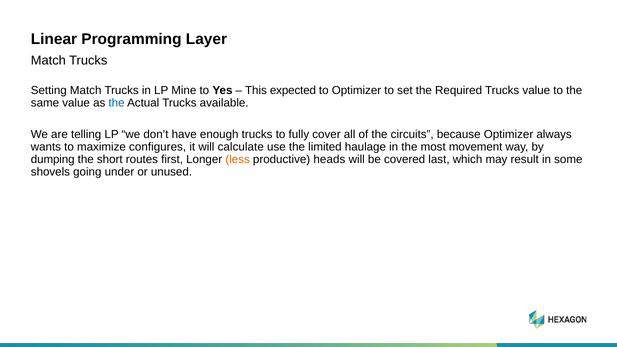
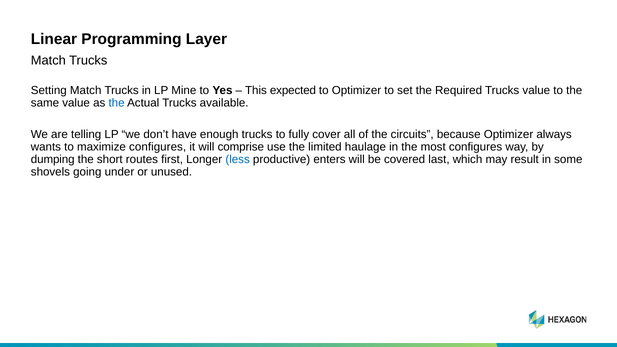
calculate: calculate -> comprise
most movement: movement -> configures
less colour: orange -> blue
heads: heads -> enters
